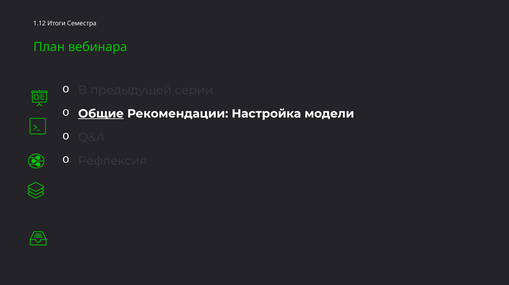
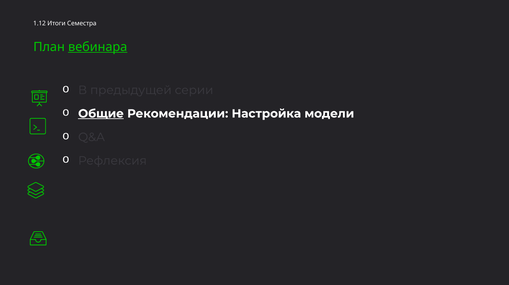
вебинара underline: none -> present
